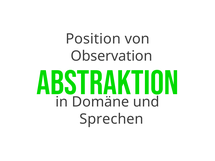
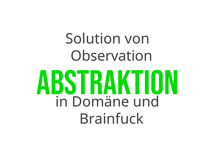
Position: Position -> Solution
Sprechen: Sprechen -> Brainfuck
